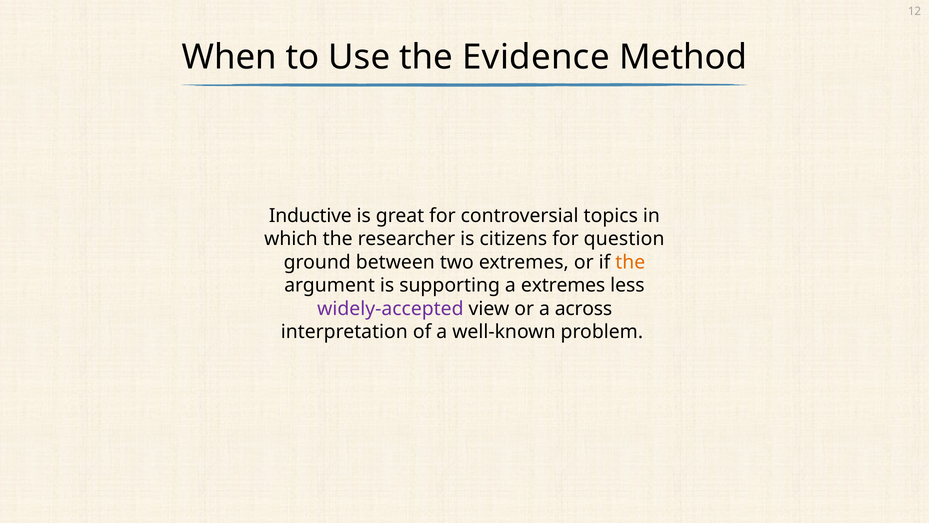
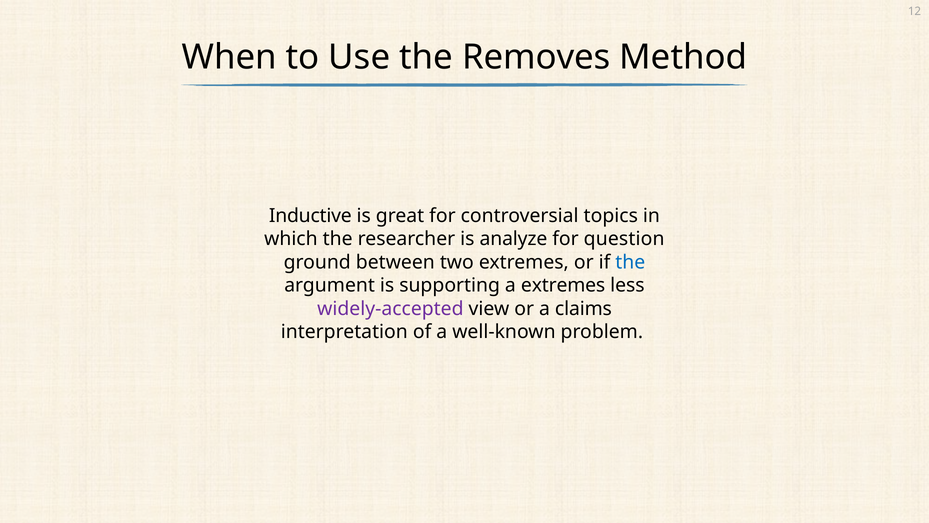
Evidence: Evidence -> Removes
citizens: citizens -> analyze
the at (630, 262) colour: orange -> blue
across: across -> claims
